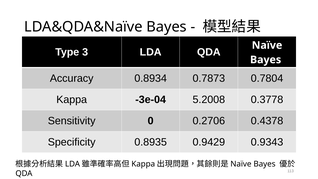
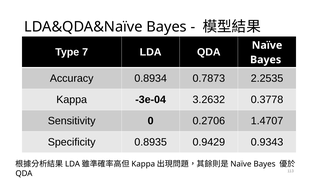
3: 3 -> 7
0.7804: 0.7804 -> 2.2535
5.2008: 5.2008 -> 3.2632
0.4378: 0.4378 -> 1.4707
